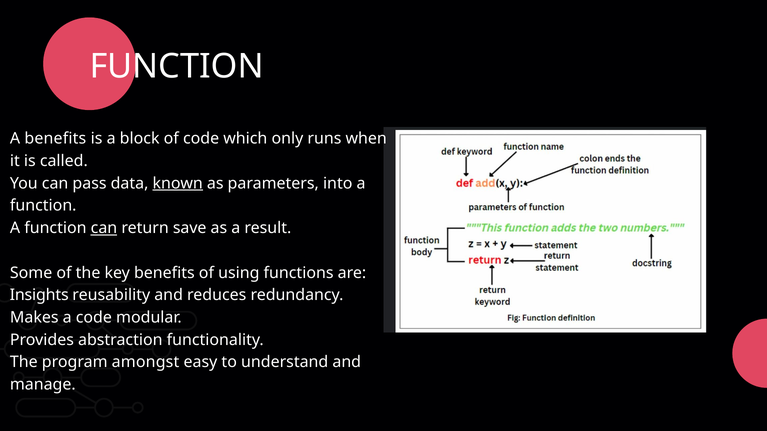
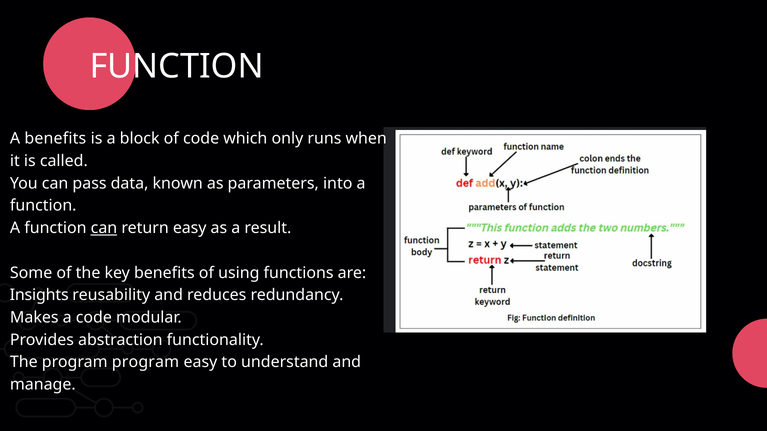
known underline: present -> none
return save: save -> easy
program amongst: amongst -> program
